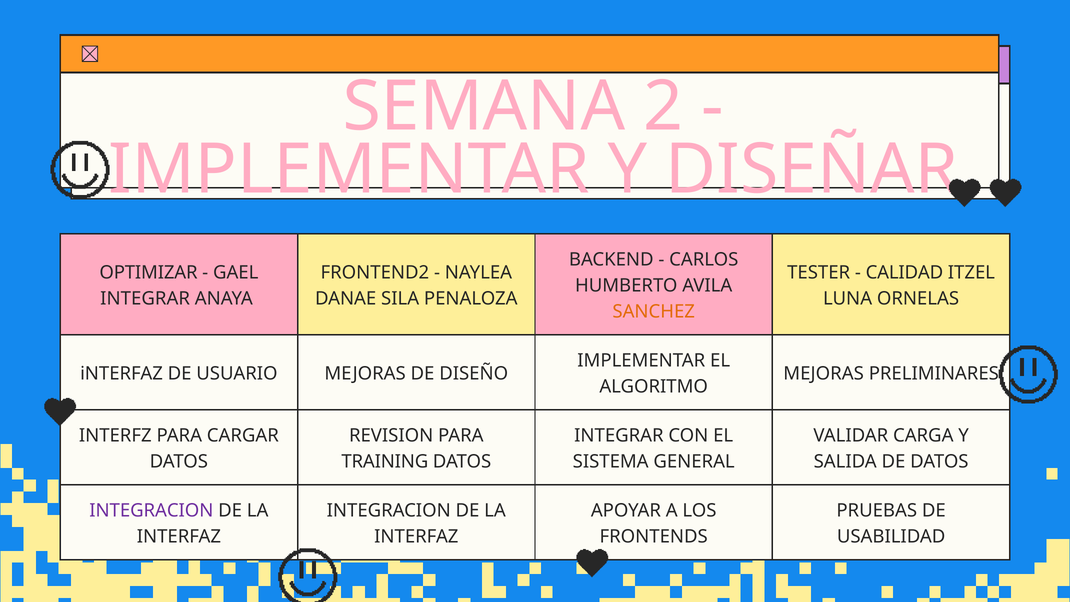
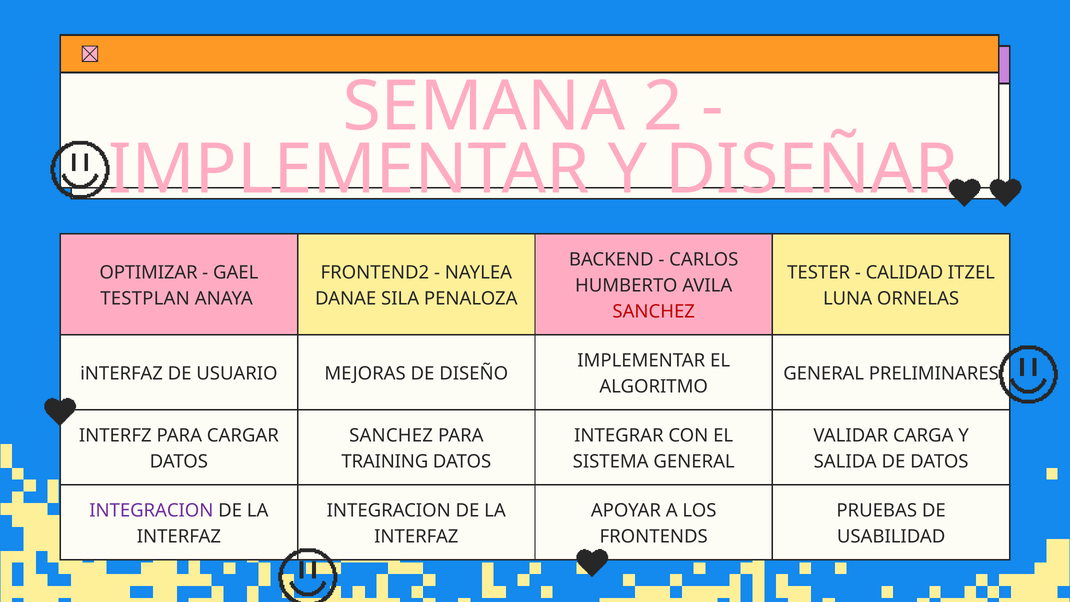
INTEGRAR at (145, 299): INTEGRAR -> TESTPLAN
SANCHEZ at (654, 312) colour: orange -> red
MEJORAS at (824, 374): MEJORAS -> GENERAL
REVISION at (391, 436): REVISION -> SANCHEZ
